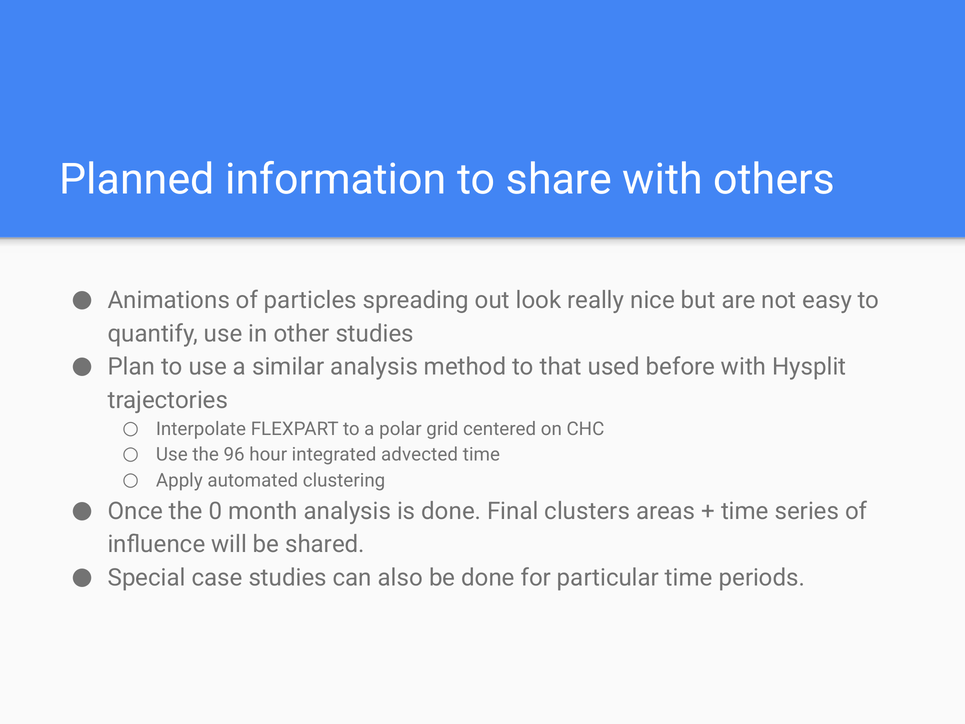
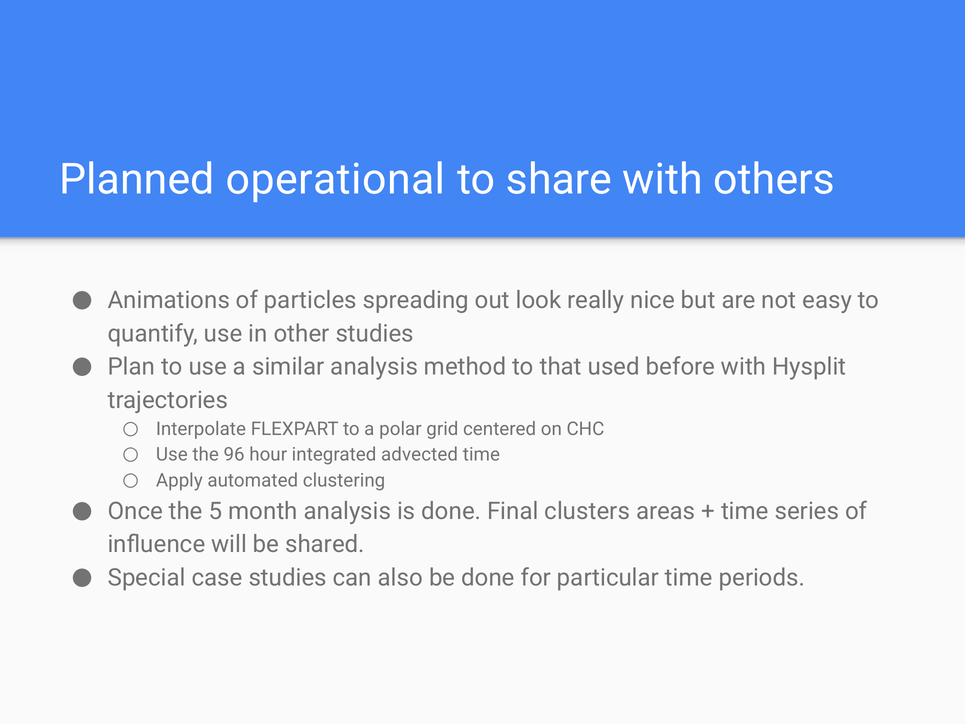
information: information -> operational
0: 0 -> 5
